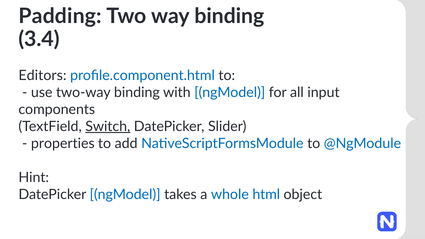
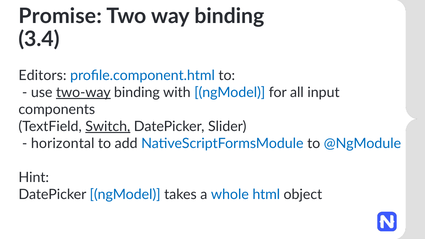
Padding: Padding -> Promise
two-way underline: none -> present
properties: properties -> horizontal
